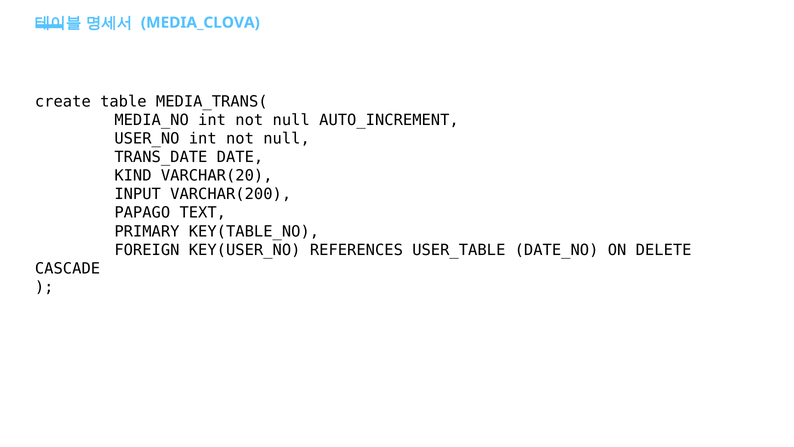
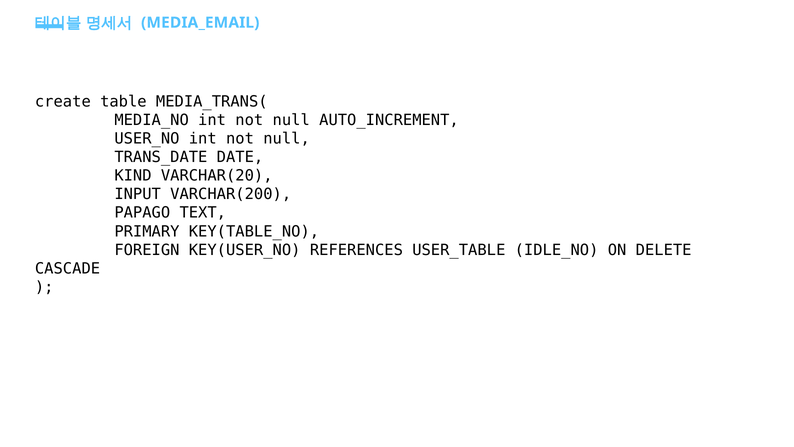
MEDIA_CLOVA: MEDIA_CLOVA -> MEDIA_EMAIL
DATE_NO: DATE_NO -> IDLE_NO
